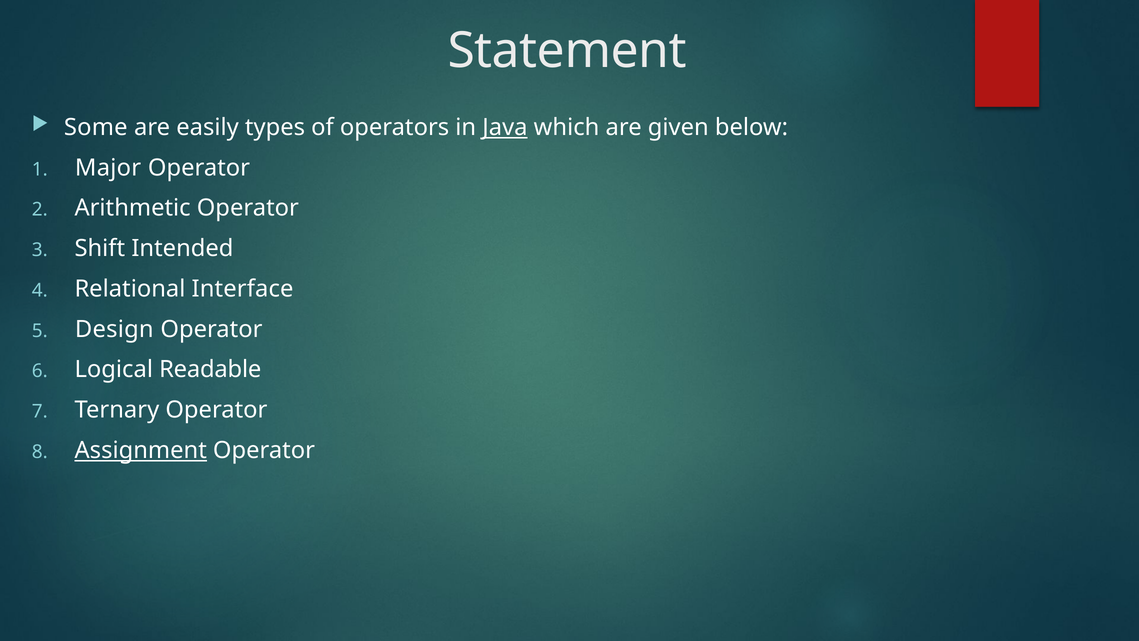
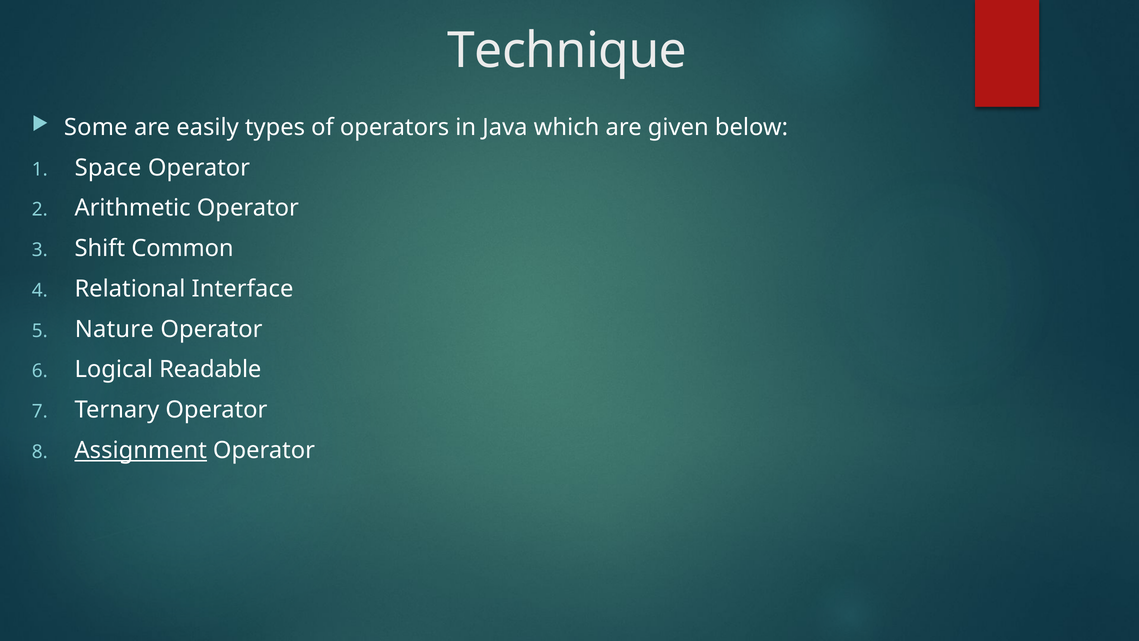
Statement: Statement -> Technique
Java underline: present -> none
Major: Major -> Space
Intended: Intended -> Common
Design: Design -> Nature
